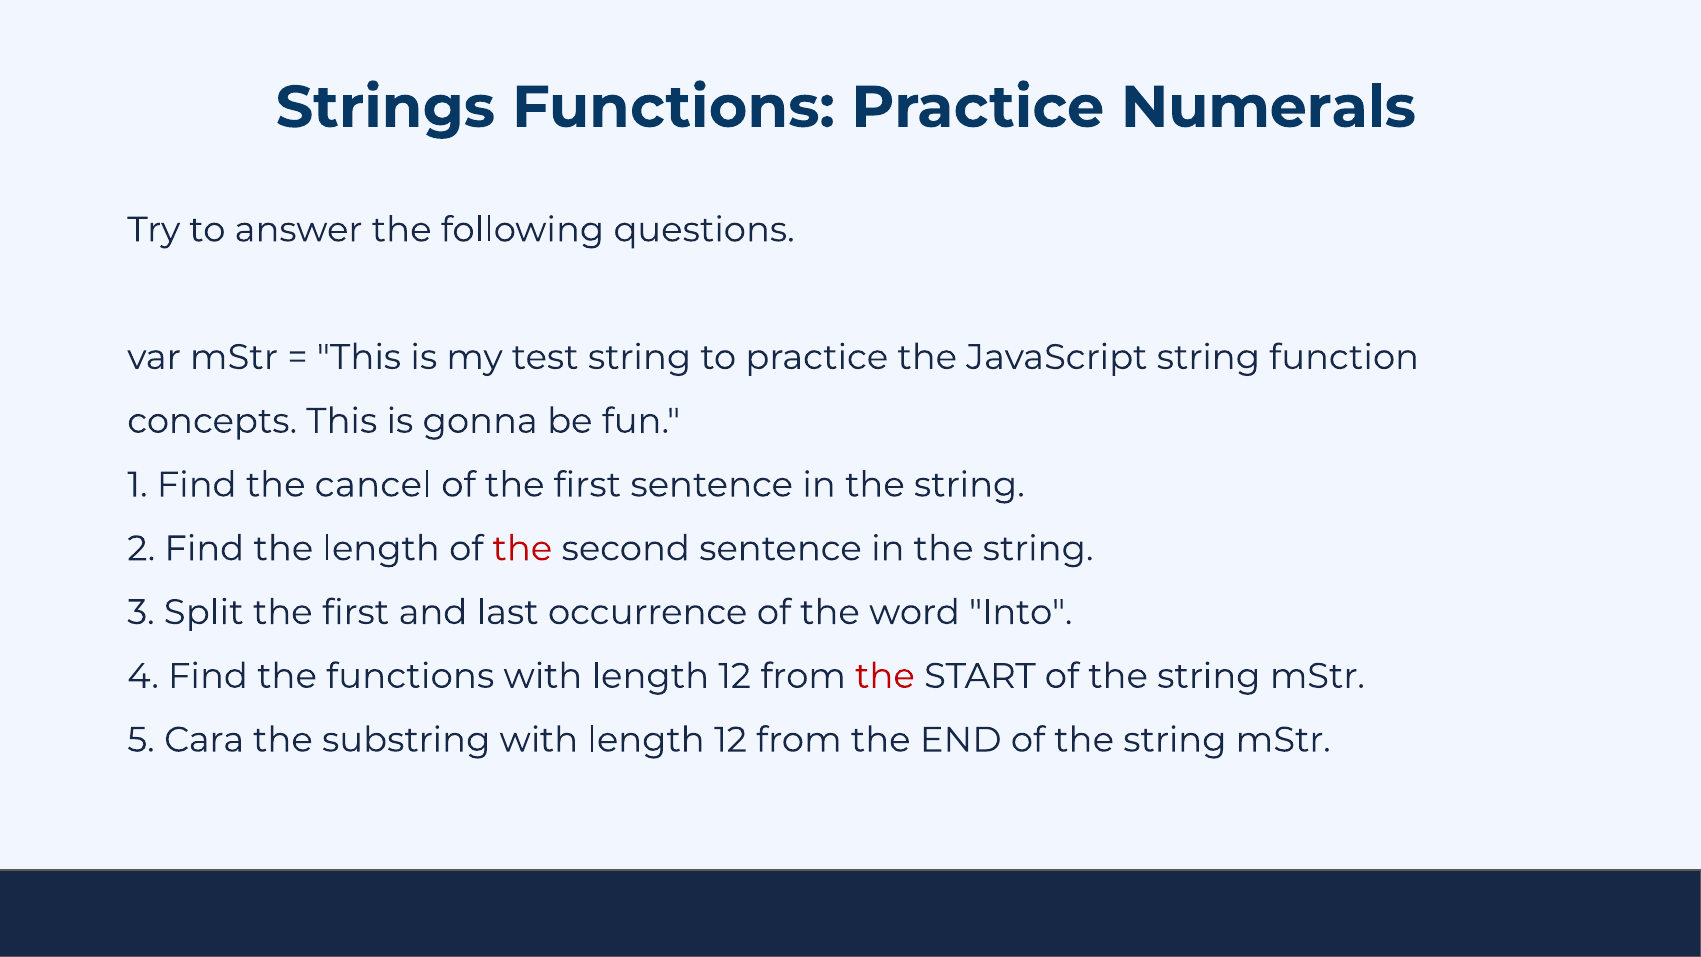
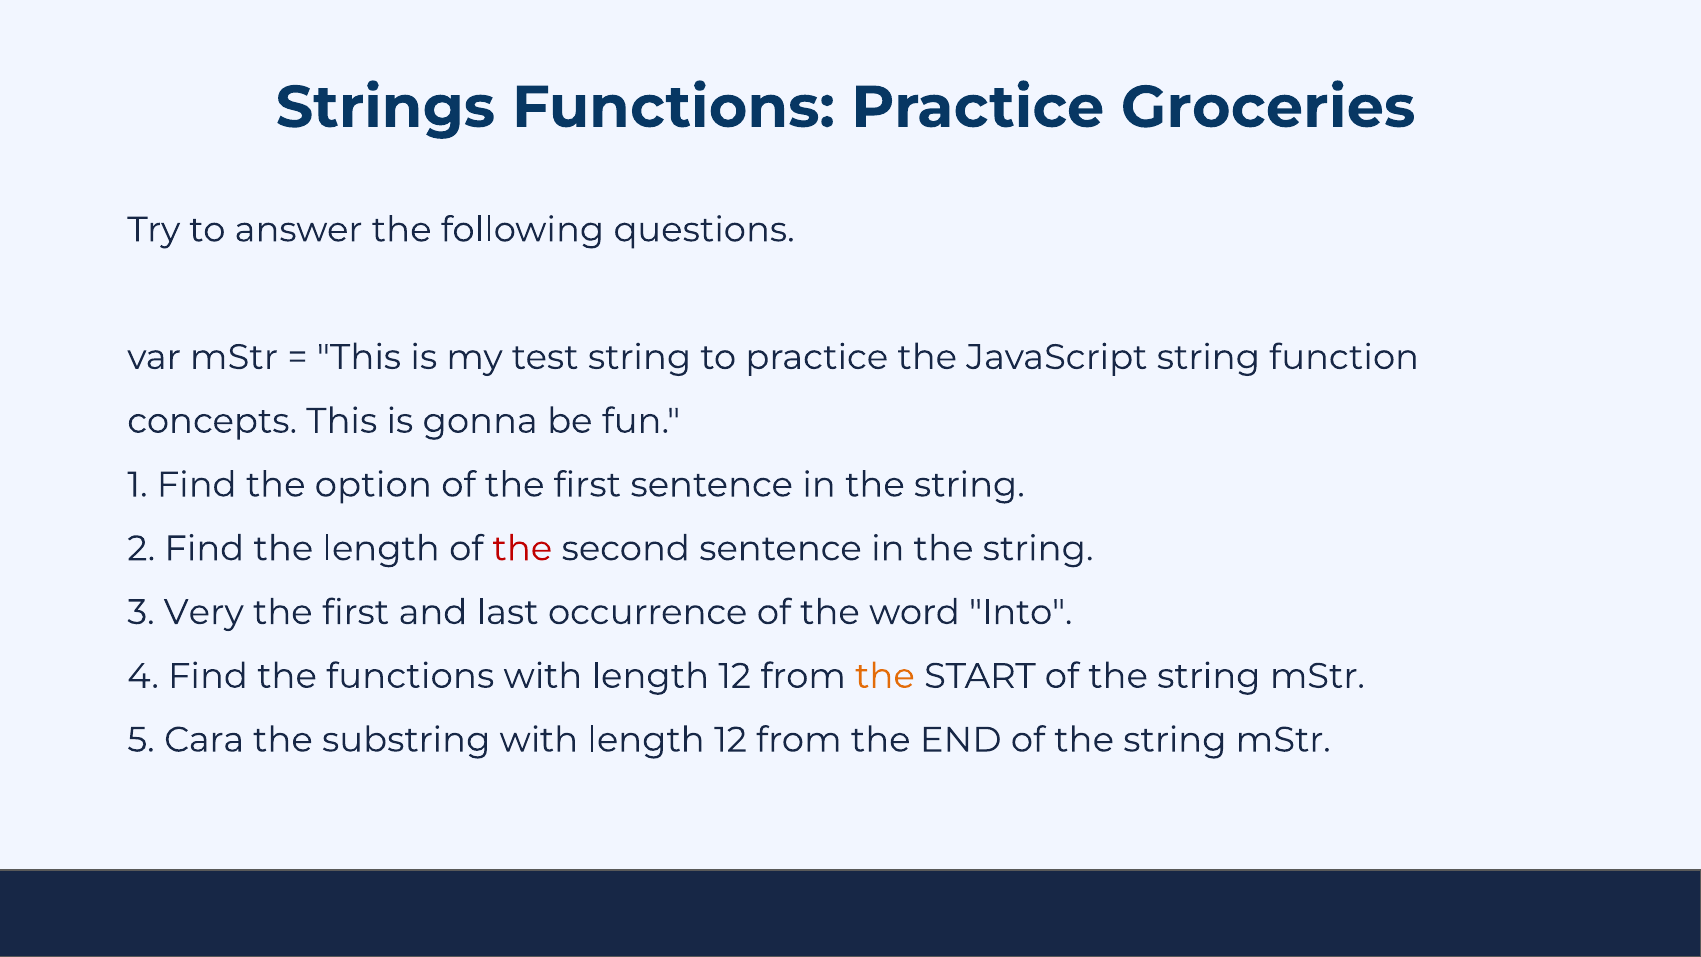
Numerals: Numerals -> Groceries
cancel: cancel -> option
Split: Split -> Very
the at (885, 676) colour: red -> orange
